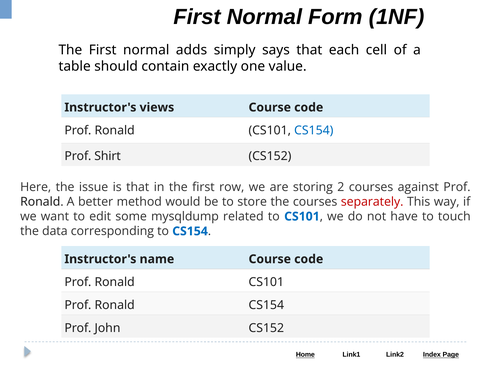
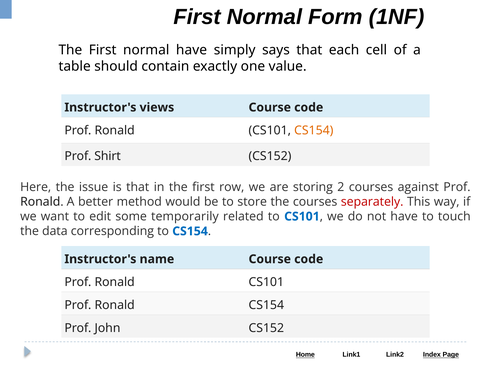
normal adds: adds -> have
CS154 at (314, 130) colour: blue -> orange
mysqldump: mysqldump -> temporarily
